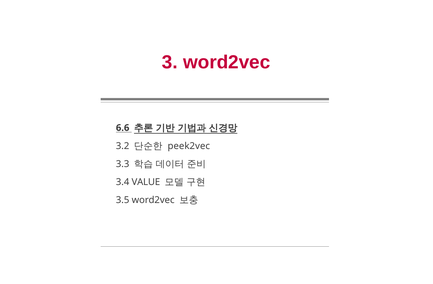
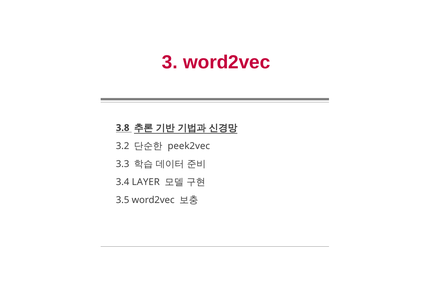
6.6: 6.6 -> 3.8
VALUE: VALUE -> LAYER
